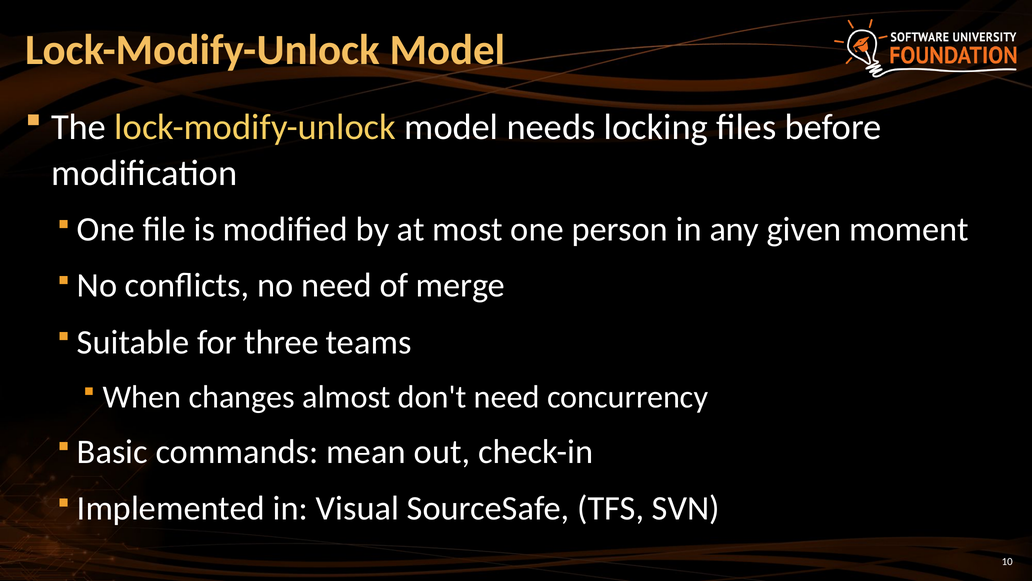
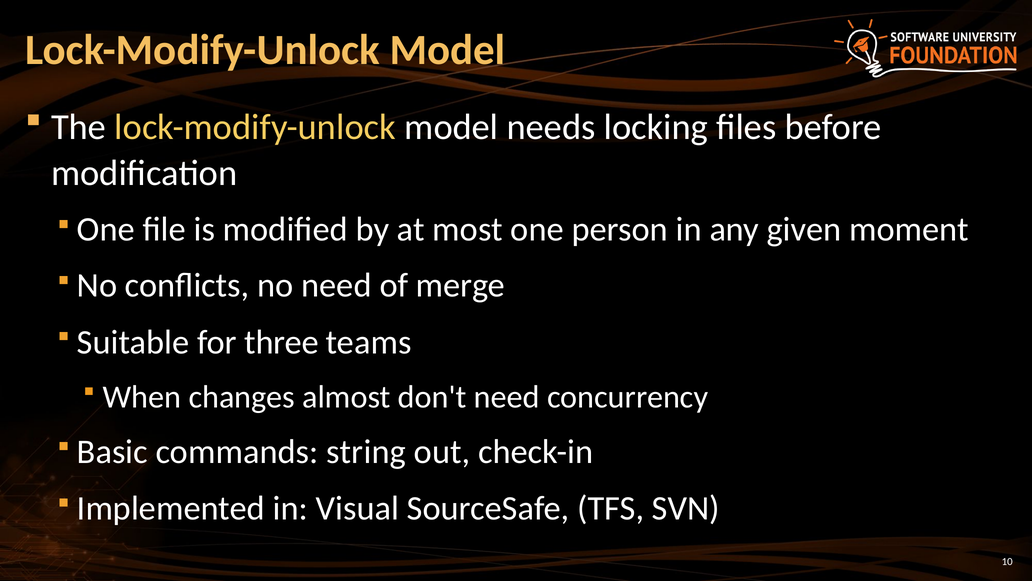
mean: mean -> string
